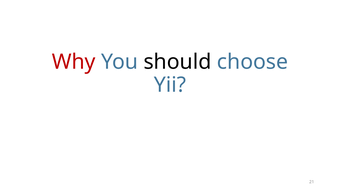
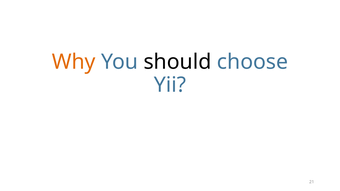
Why colour: red -> orange
